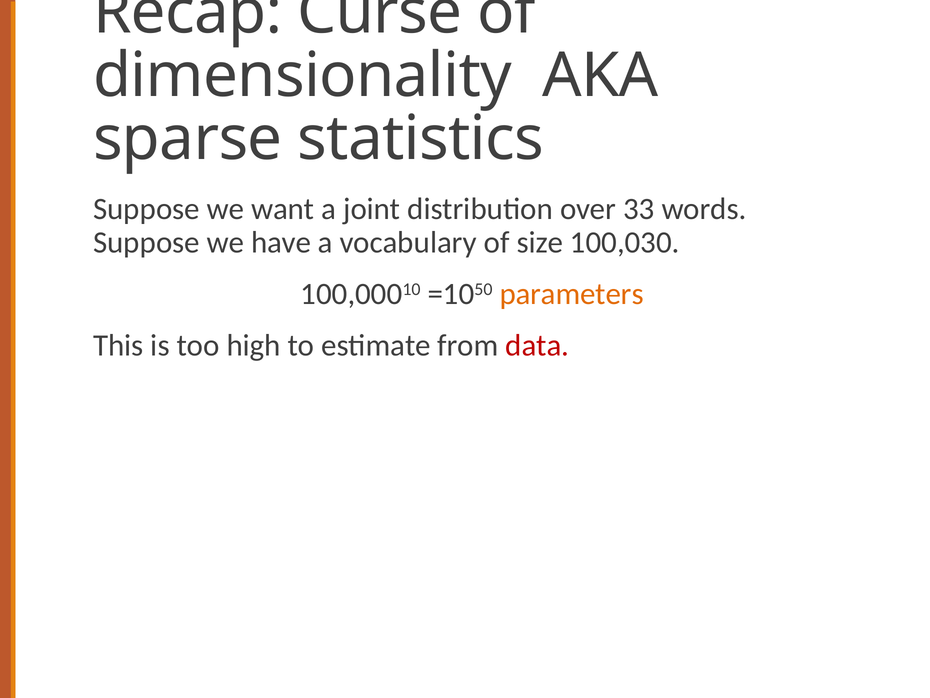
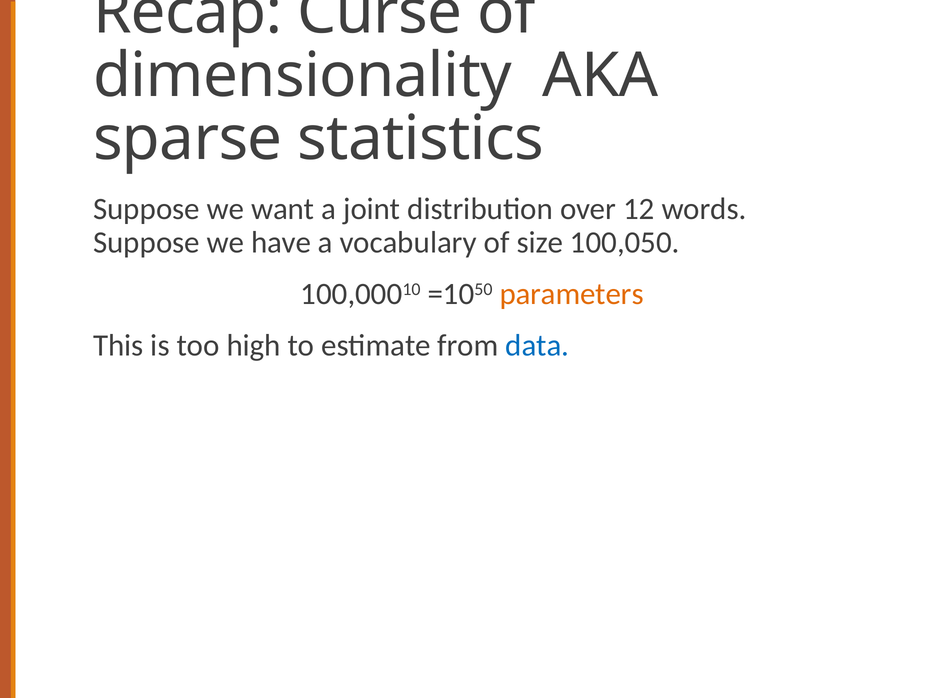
33: 33 -> 12
100,030: 100,030 -> 100,050
data colour: red -> blue
